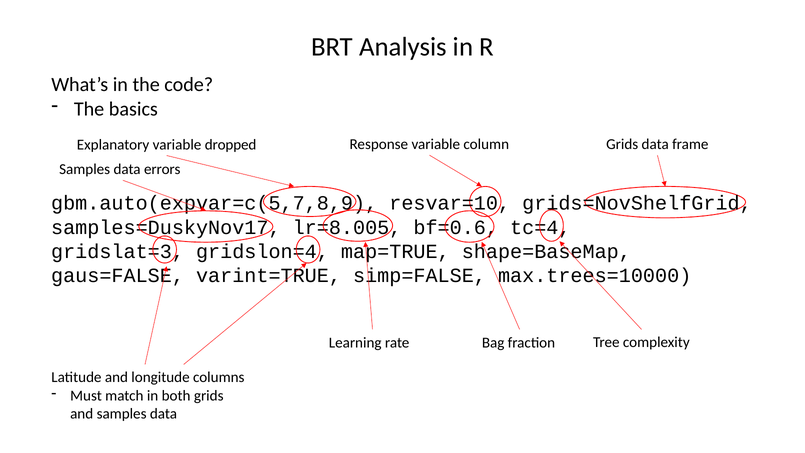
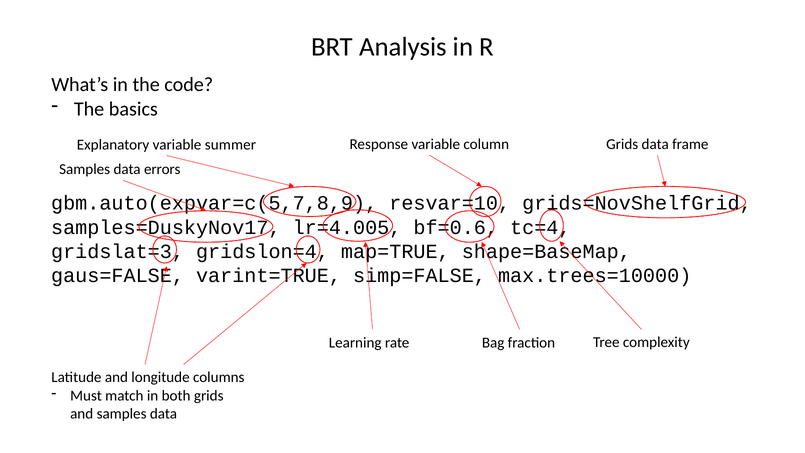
dropped: dropped -> summer
lr=8.005: lr=8.005 -> lr=4.005
